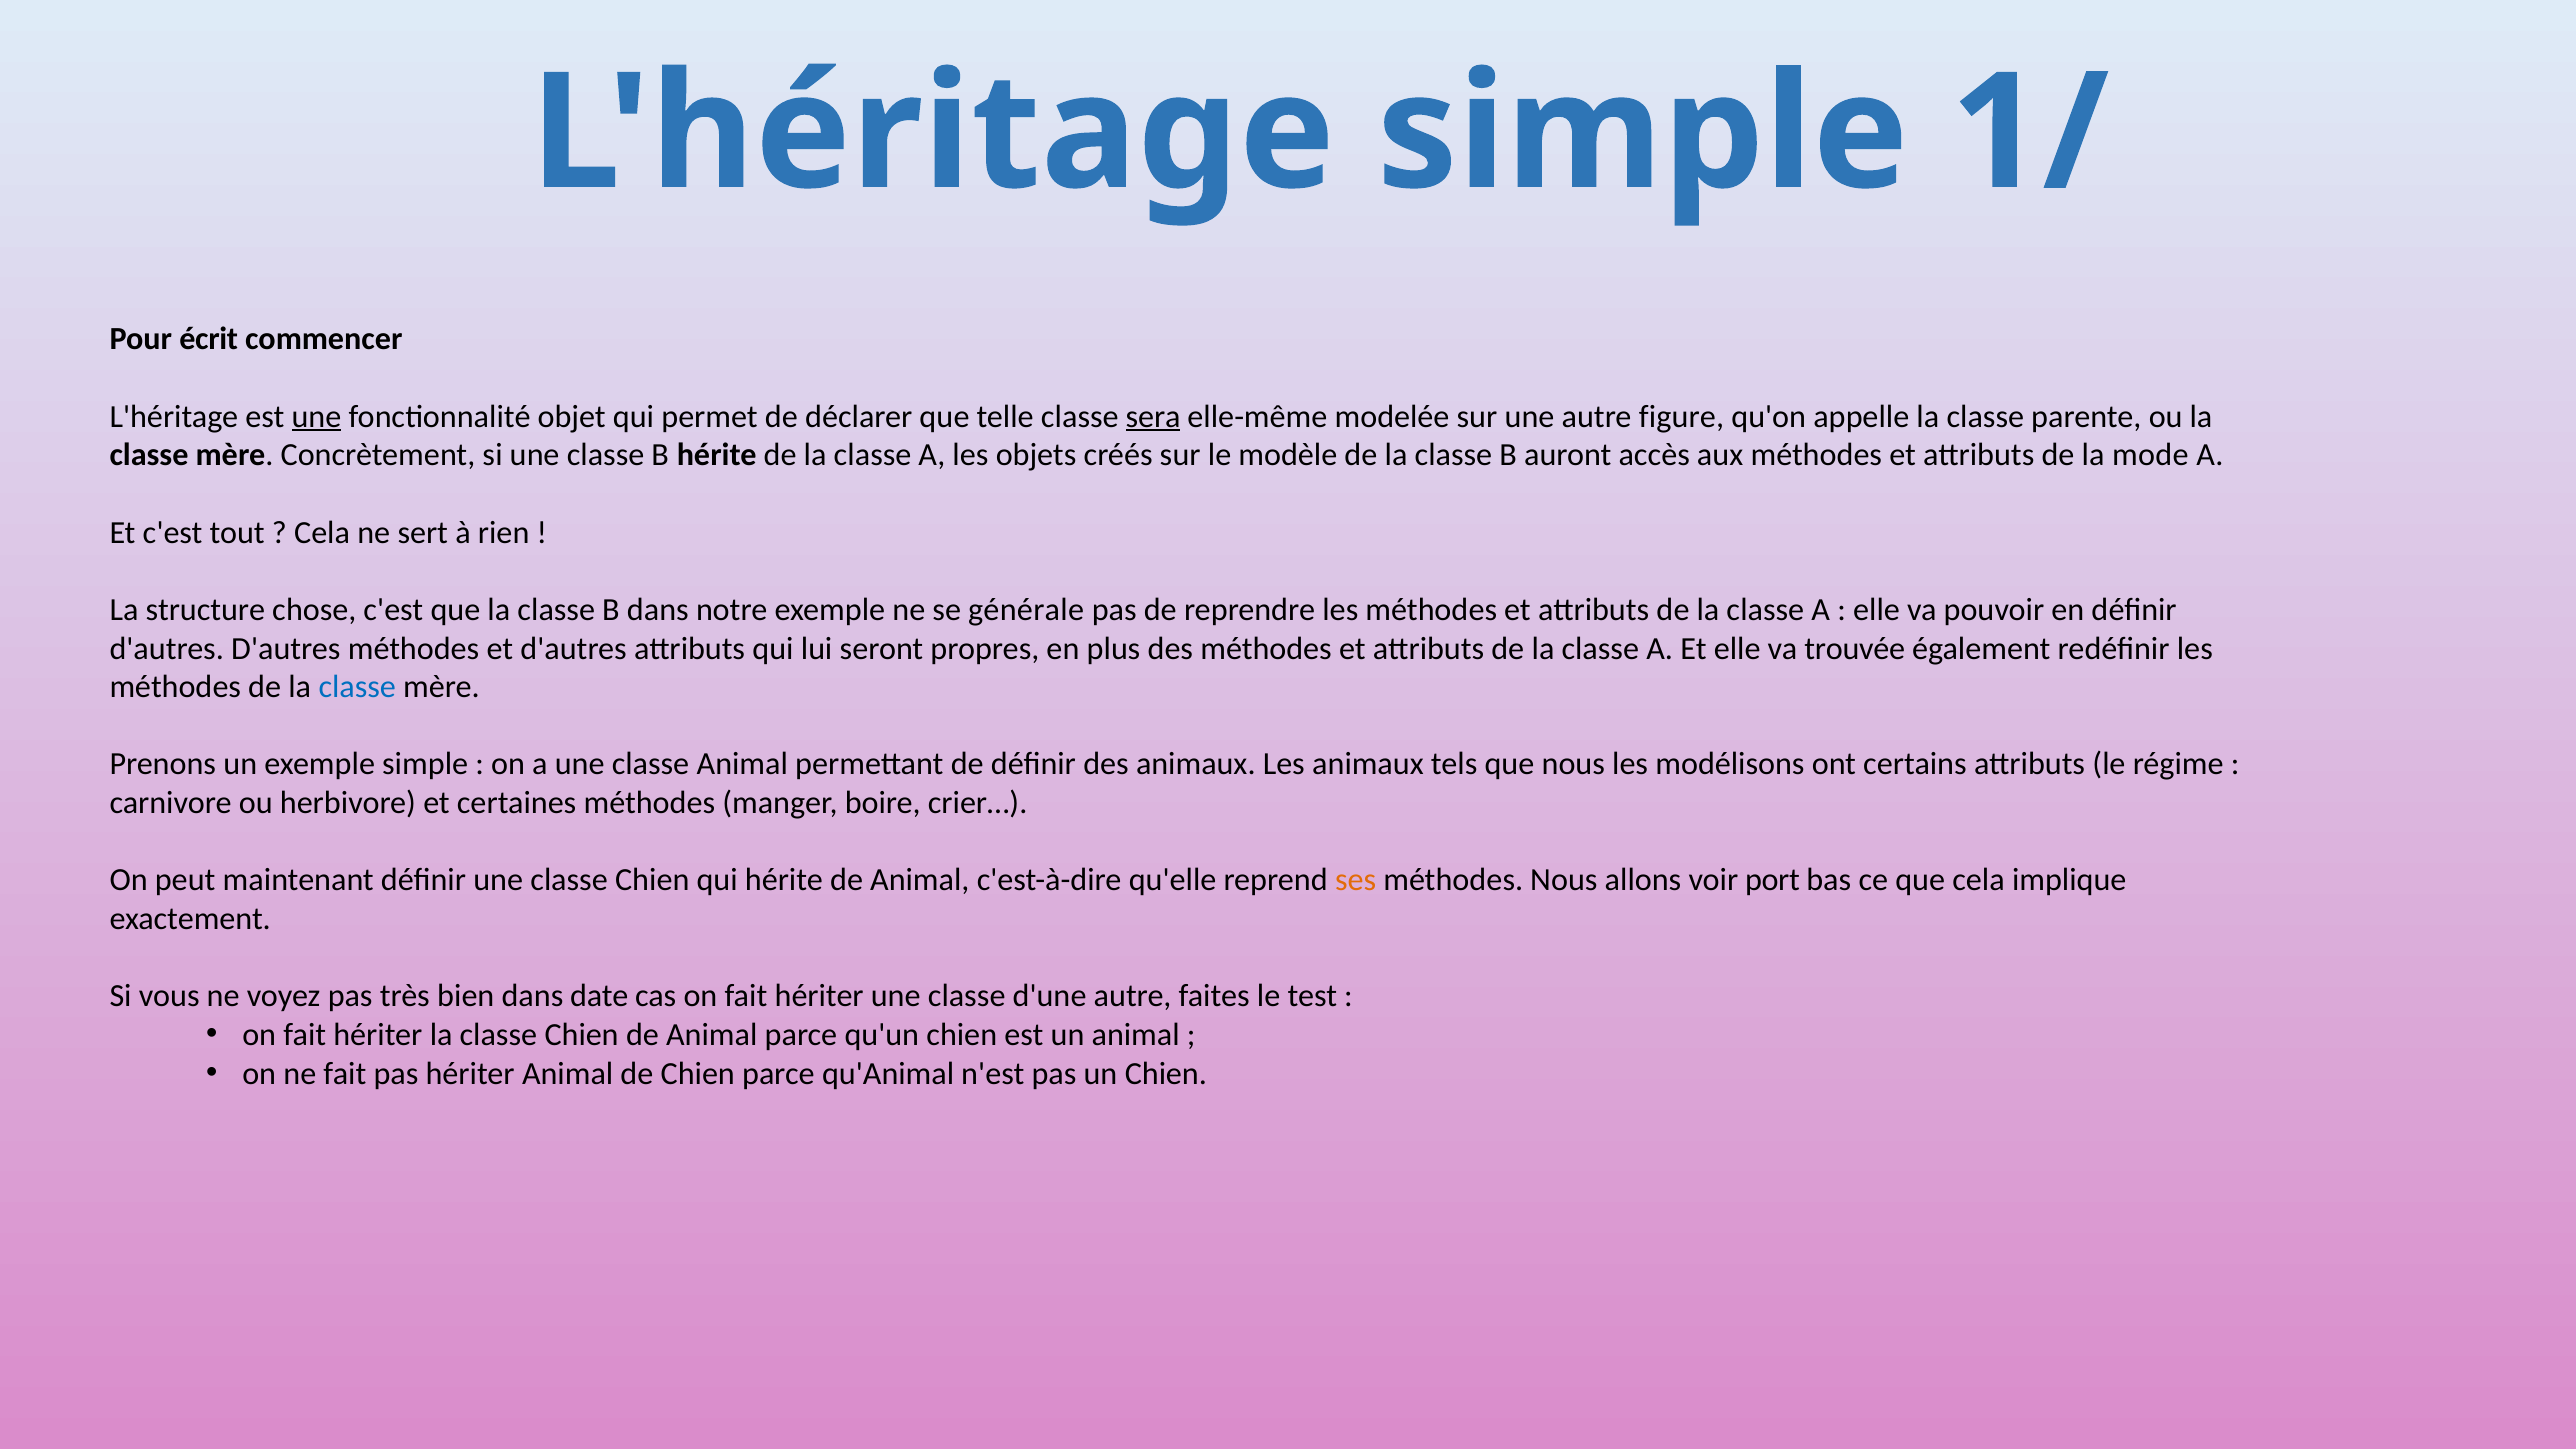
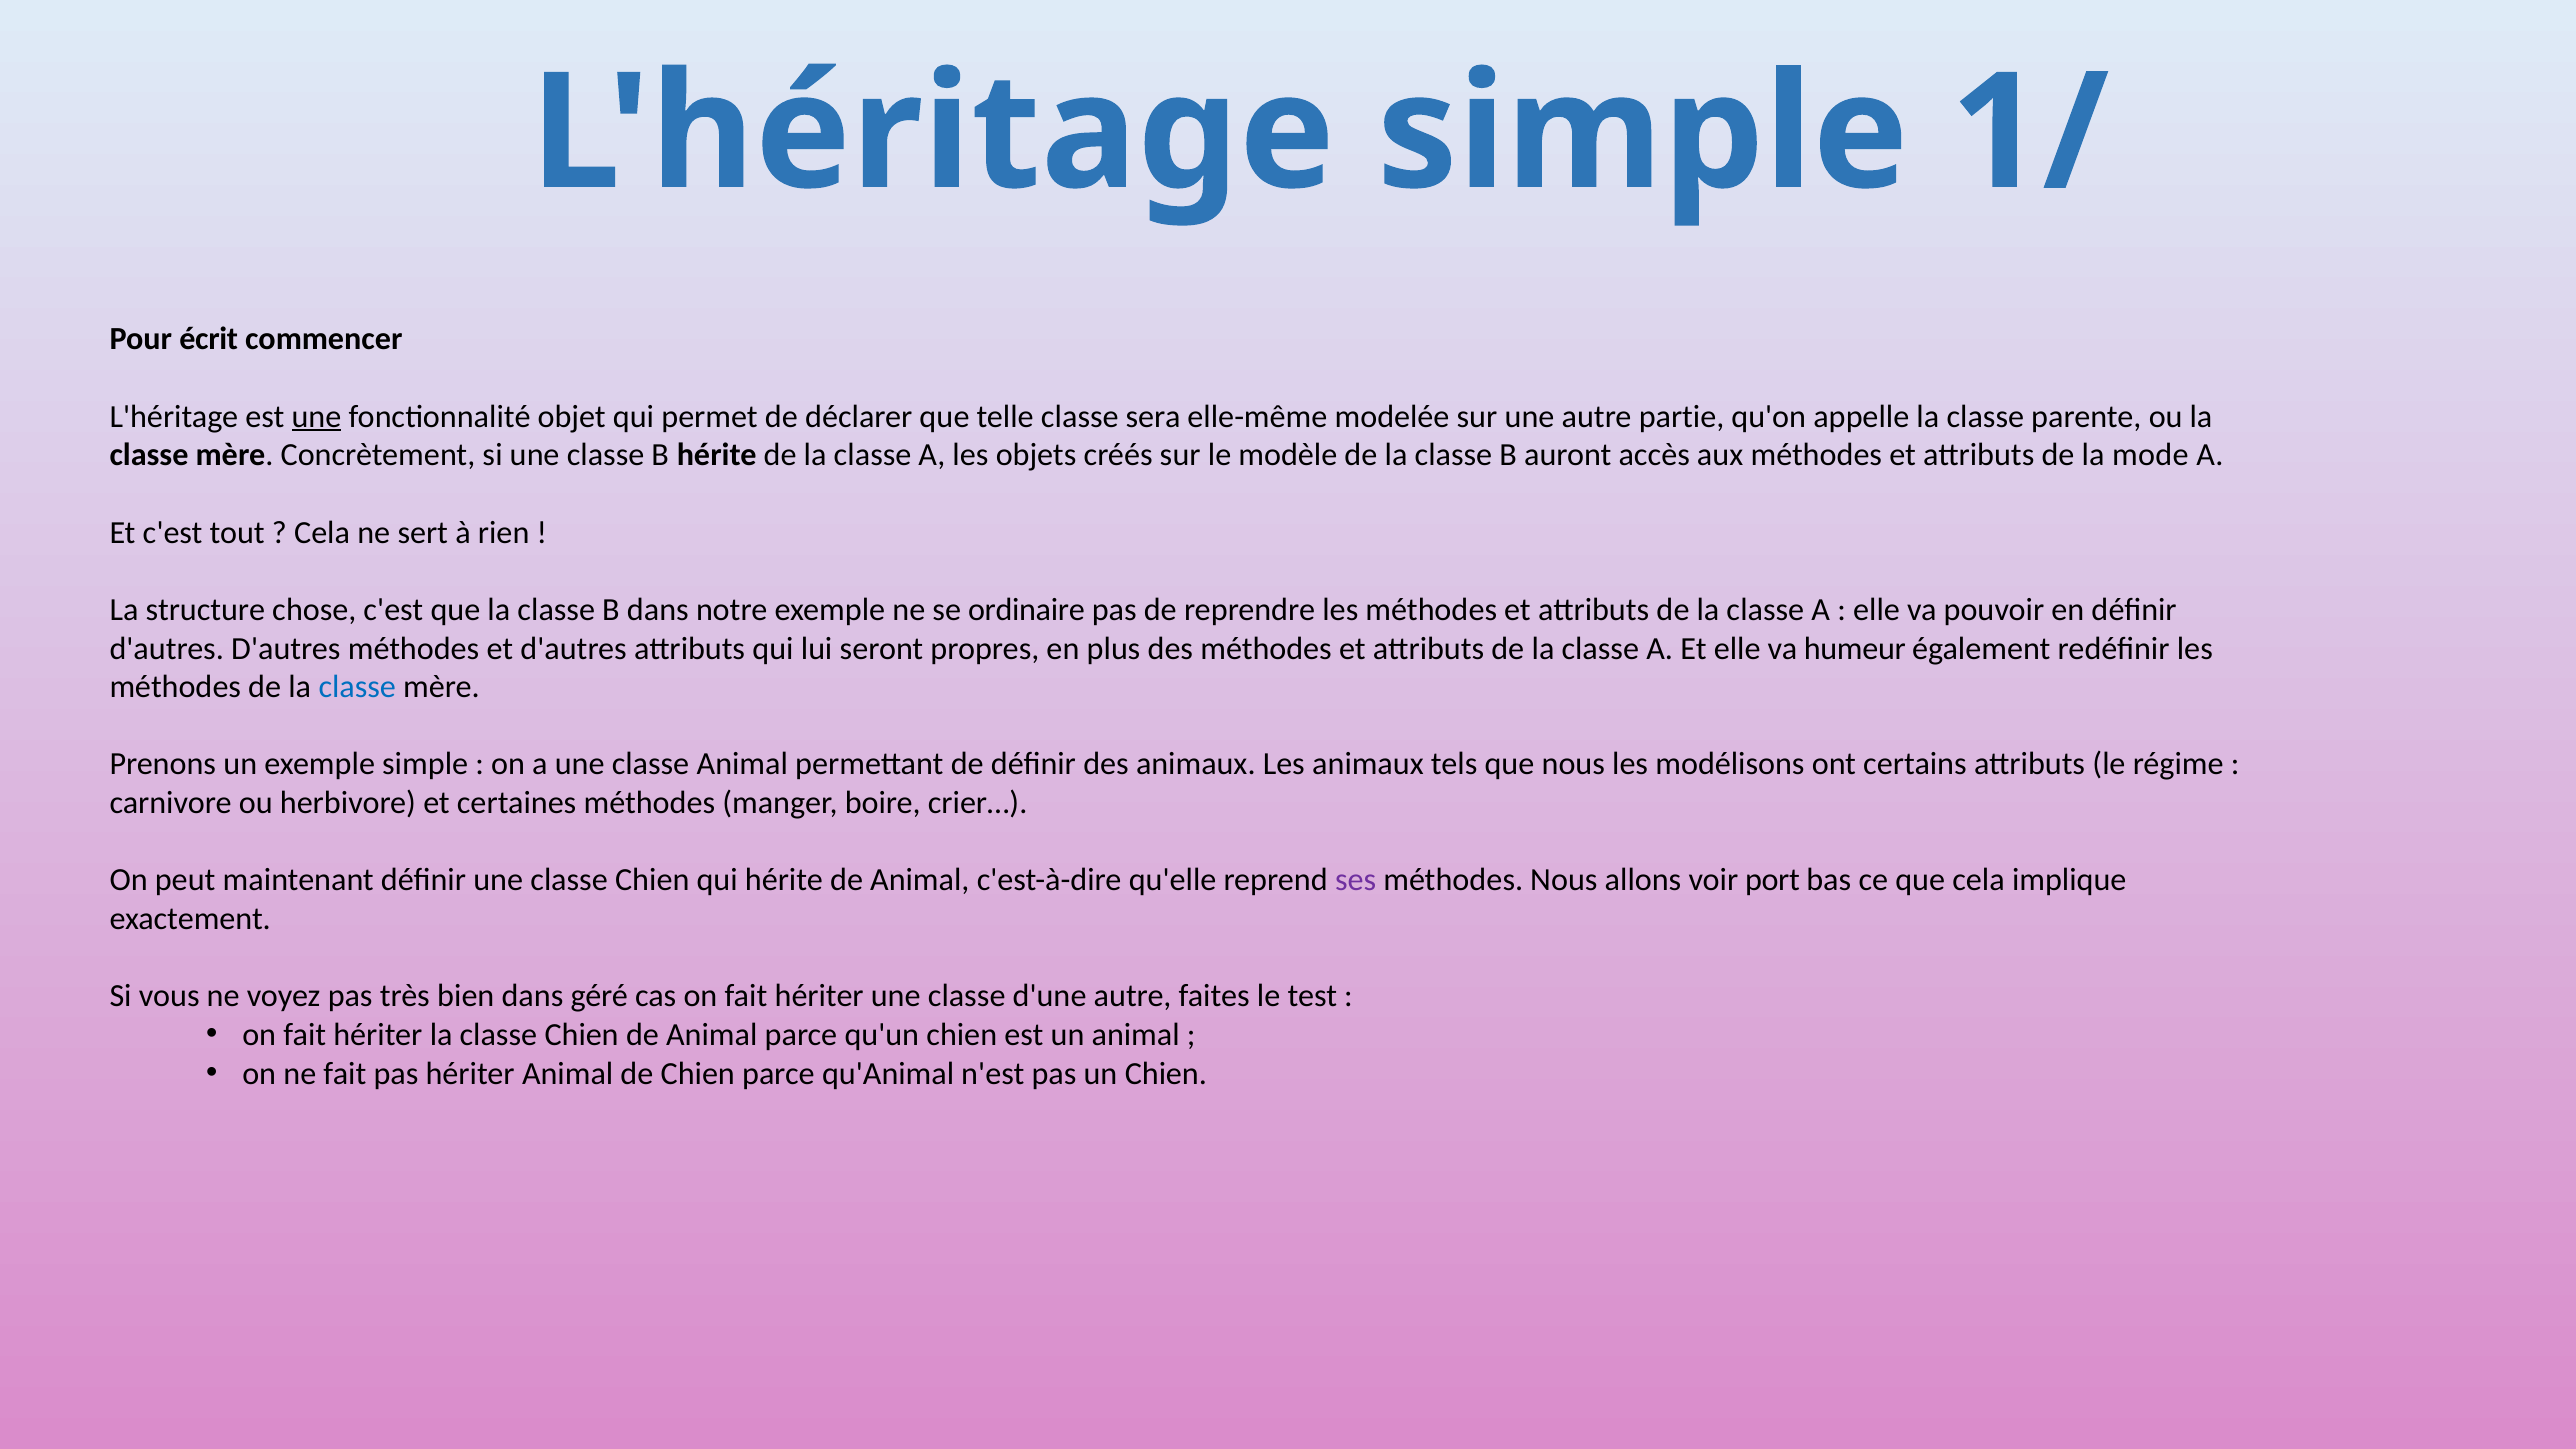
sera underline: present -> none
figure: figure -> partie
générale: générale -> ordinaire
trouvée: trouvée -> humeur
ses colour: orange -> purple
date: date -> géré
